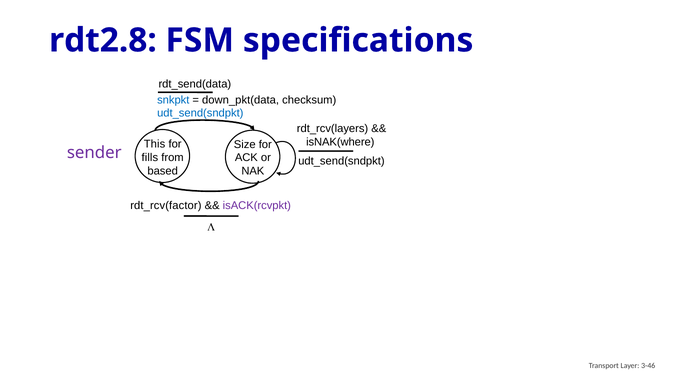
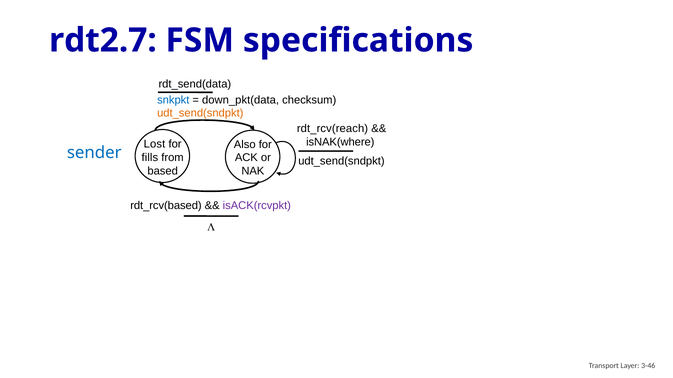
rdt2.8: rdt2.8 -> rdt2.7
udt_send(sndpkt at (200, 113) colour: blue -> orange
rdt_rcv(layers: rdt_rcv(layers -> rdt_rcv(reach
This: This -> Lost
Size: Size -> Also
sender colour: purple -> blue
rdt_rcv(factor: rdt_rcv(factor -> rdt_rcv(based
